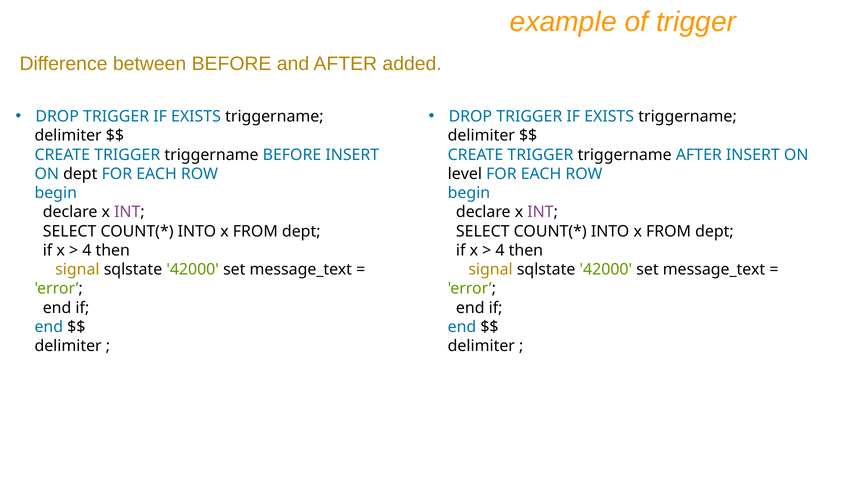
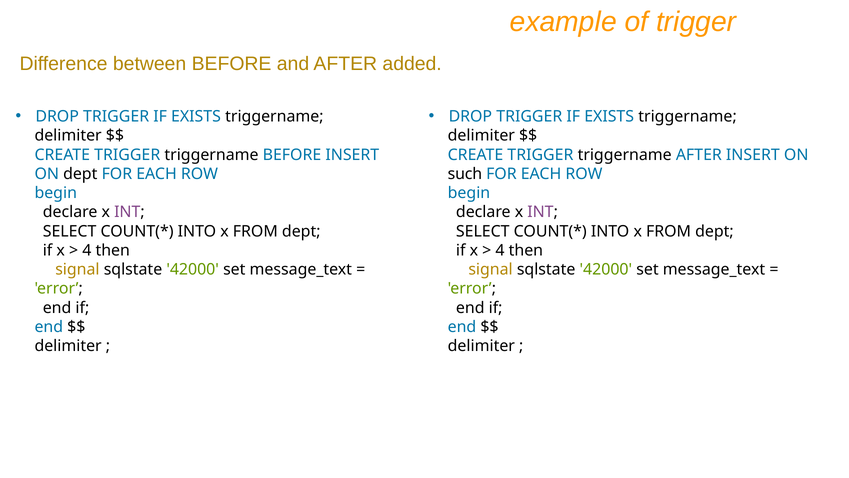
level: level -> such
